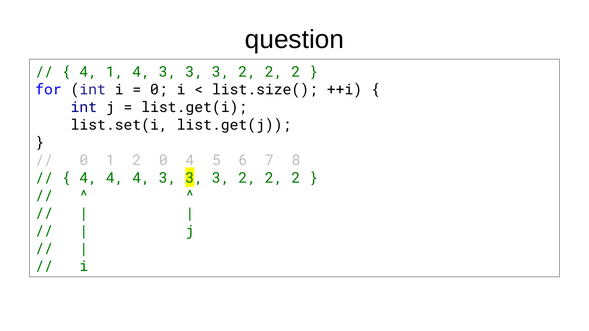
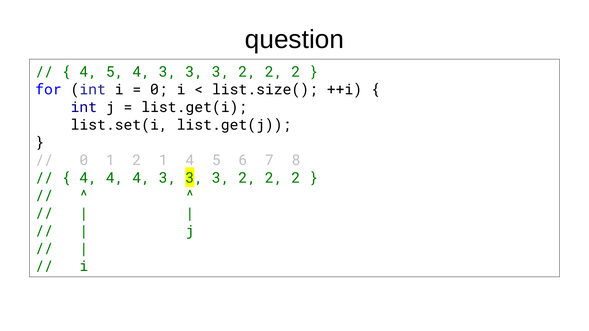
1 at (115, 72): 1 -> 5
2 0: 0 -> 1
